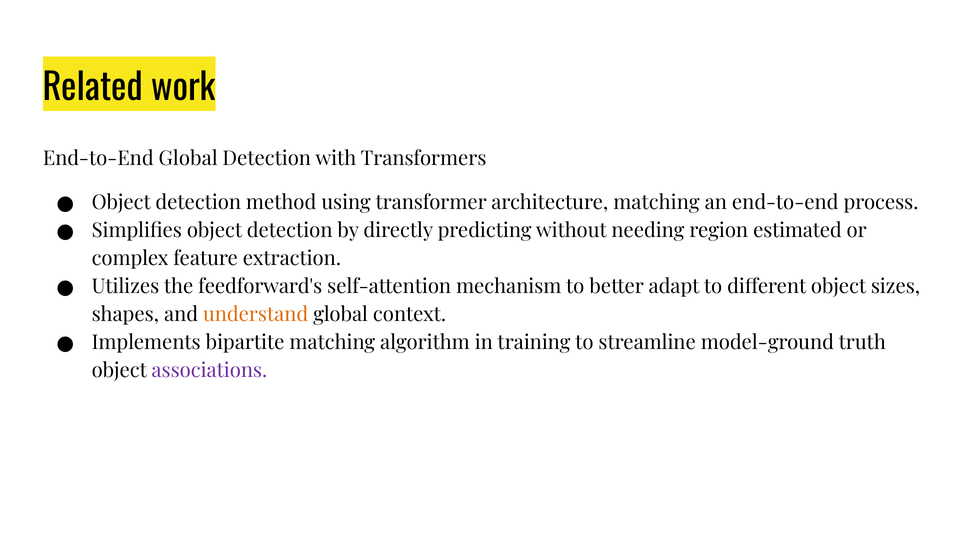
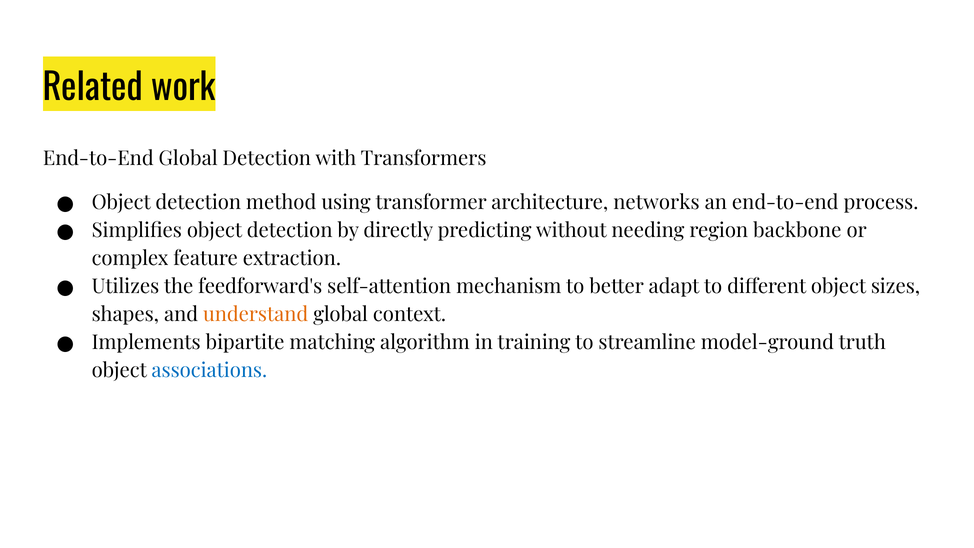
architecture matching: matching -> networks
estimated: estimated -> backbone
associations colour: purple -> blue
